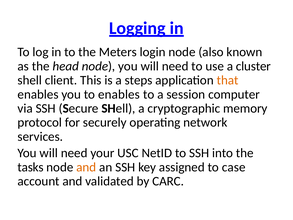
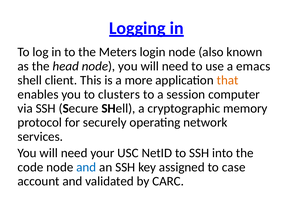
cluster: cluster -> emacs
steps: steps -> more
to enables: enables -> clusters
tasks: tasks -> code
and at (86, 167) colour: orange -> blue
